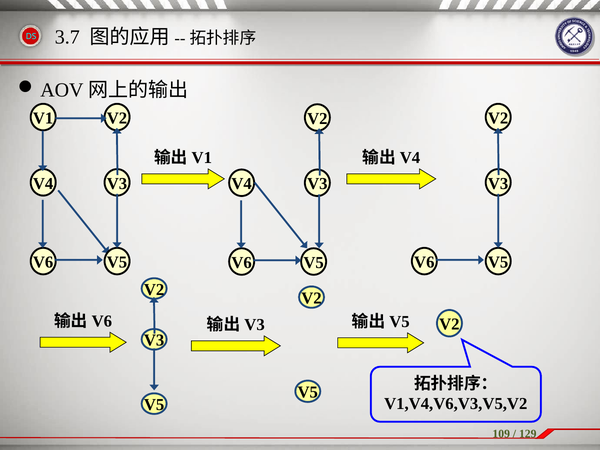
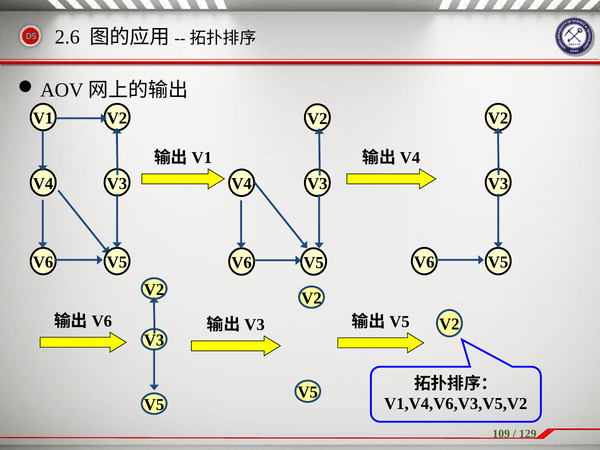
3.7: 3.7 -> 2.6
